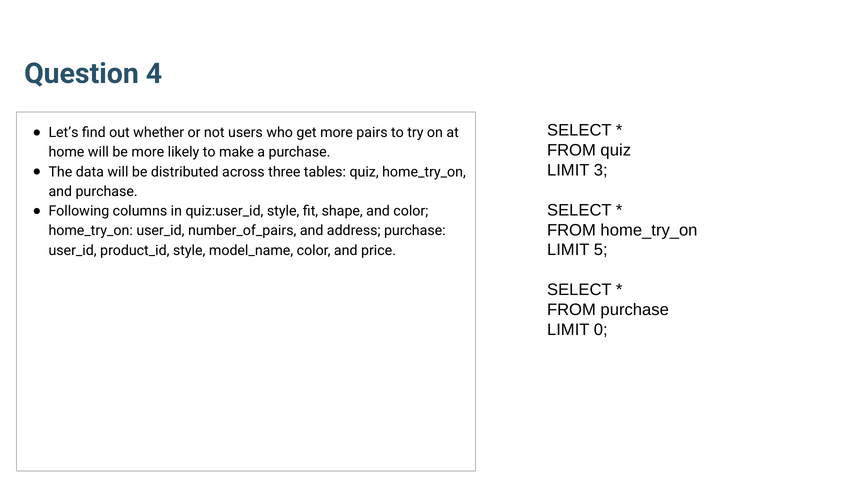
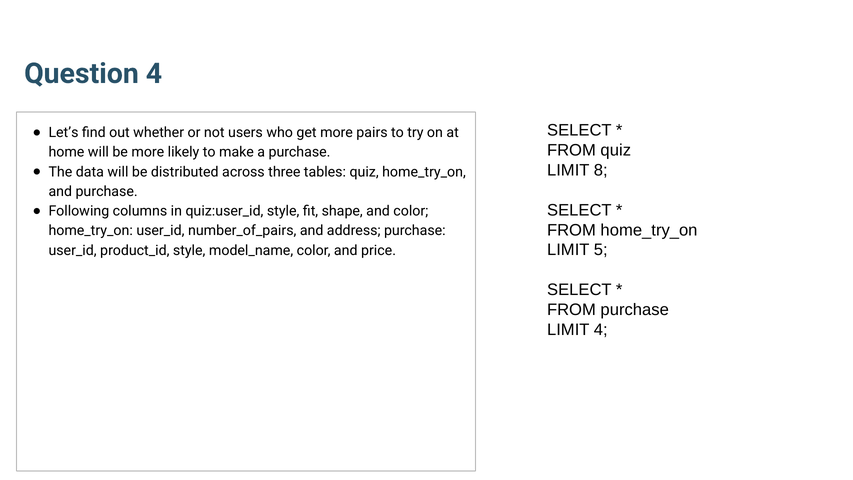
3: 3 -> 8
LIMIT 0: 0 -> 4
